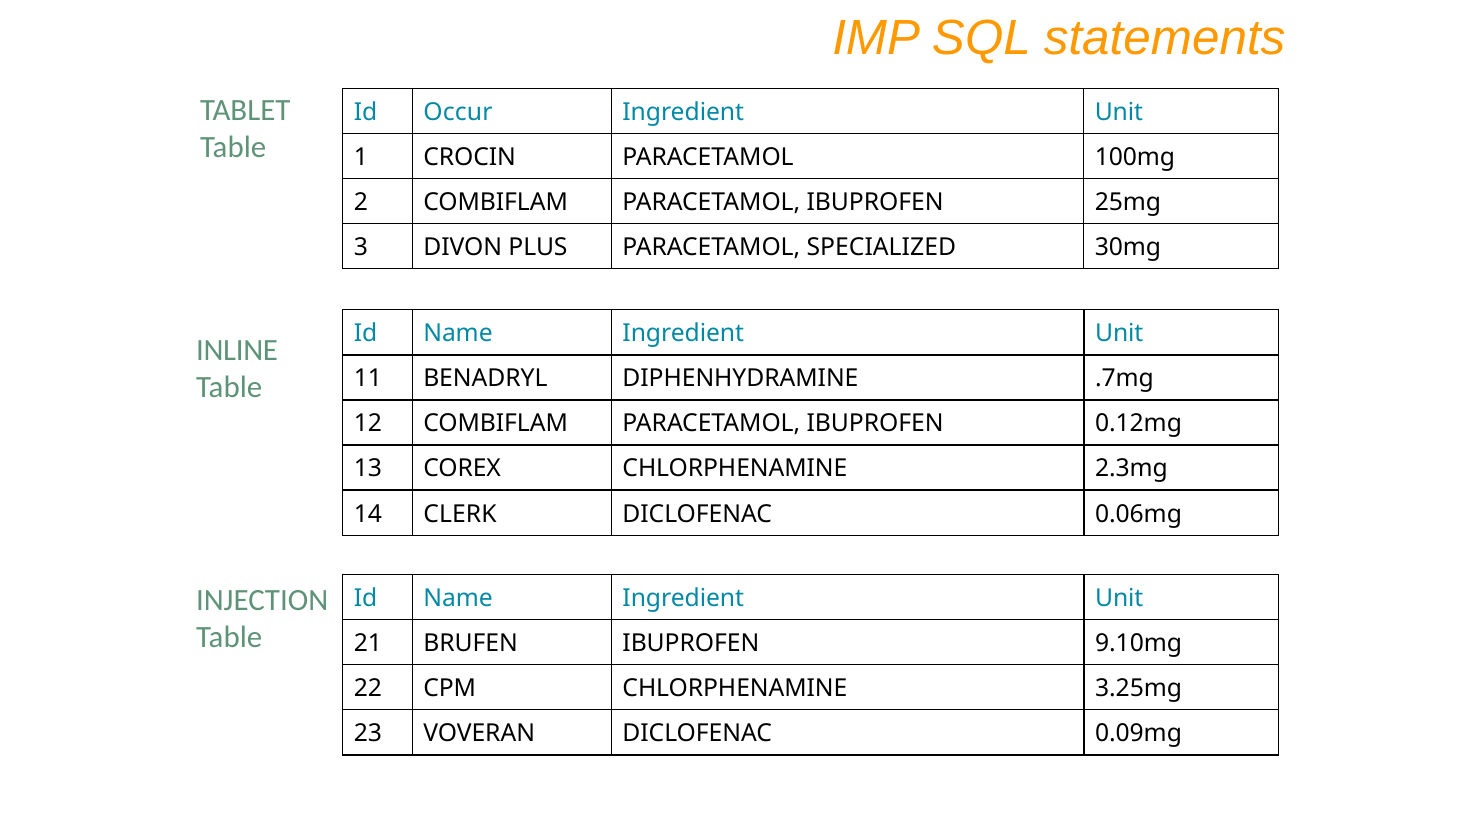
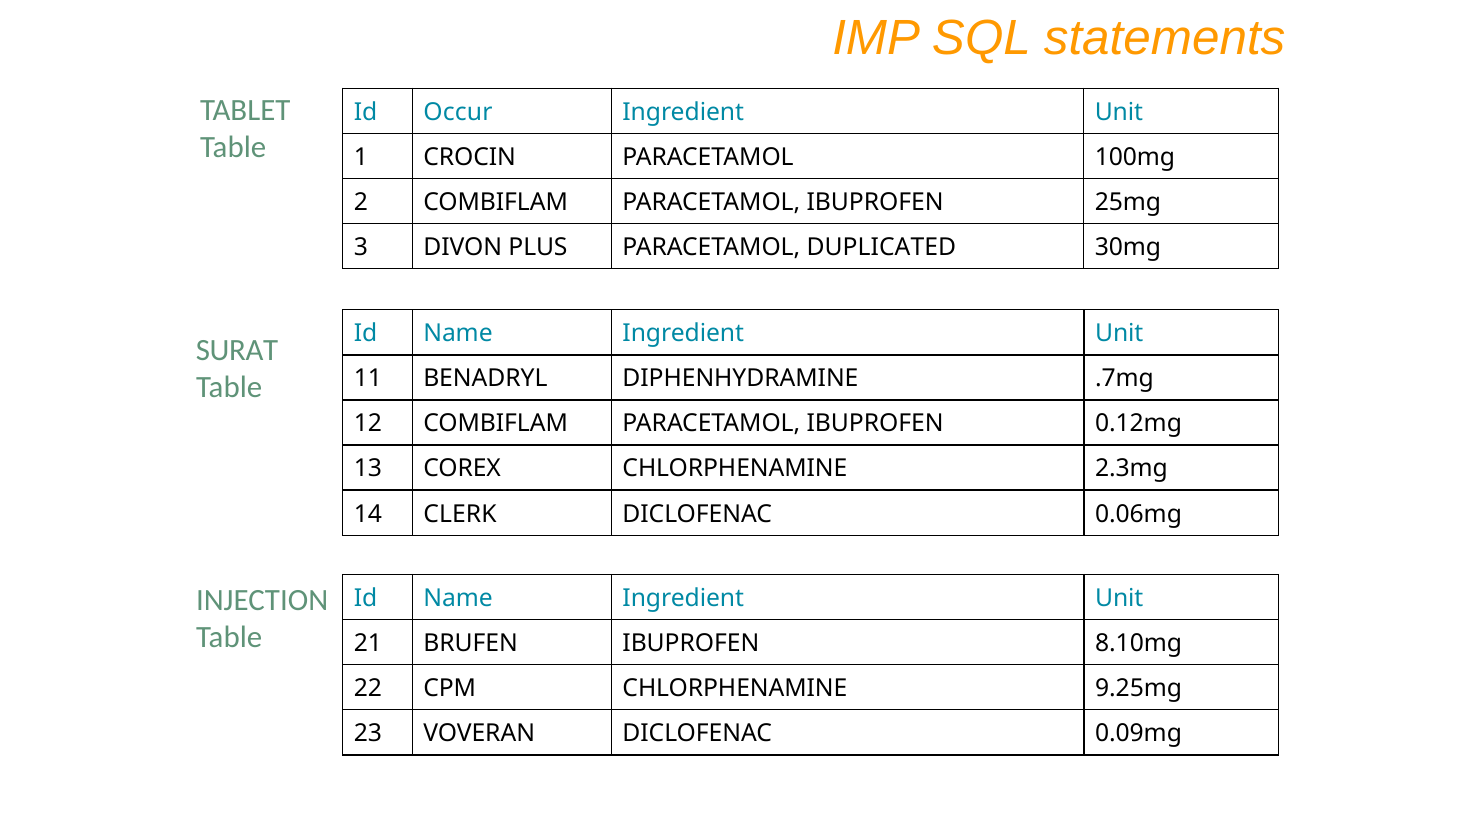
SPECIALIZED: SPECIALIZED -> DUPLICATED
INLINE: INLINE -> SURAT
9.10mg: 9.10mg -> 8.10mg
3.25mg: 3.25mg -> 9.25mg
